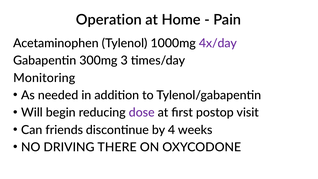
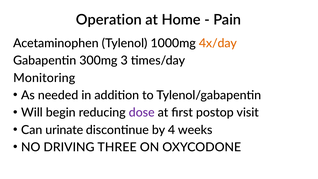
4x/day colour: purple -> orange
friends: friends -> urinate
THERE: THERE -> THREE
